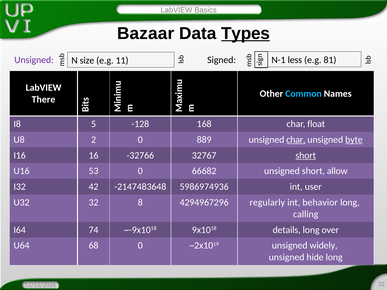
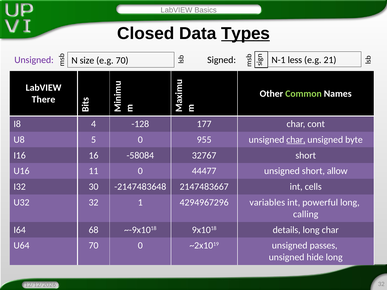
Bazaar: Bazaar -> Closed
e.g 11: 11 -> 70
81: 81 -> 21
Common colour: light blue -> light green
5: 5 -> 4
168: 168 -> 177
float: float -> cont
2: 2 -> 5
889: 889 -> 955
byte underline: present -> none
-32766: -32766 -> -58084
short at (306, 155) underline: present -> none
53: 53 -> 11
66682: 66682 -> 44477
42: 42 -> 30
5986974936: 5986974936 -> 2147483667
user: user -> cells
8: 8 -> 1
regularly: regularly -> variables
behavior: behavior -> powerful
74: 74 -> 68
long over: over -> char
U64 68: 68 -> 70
widely: widely -> passes
